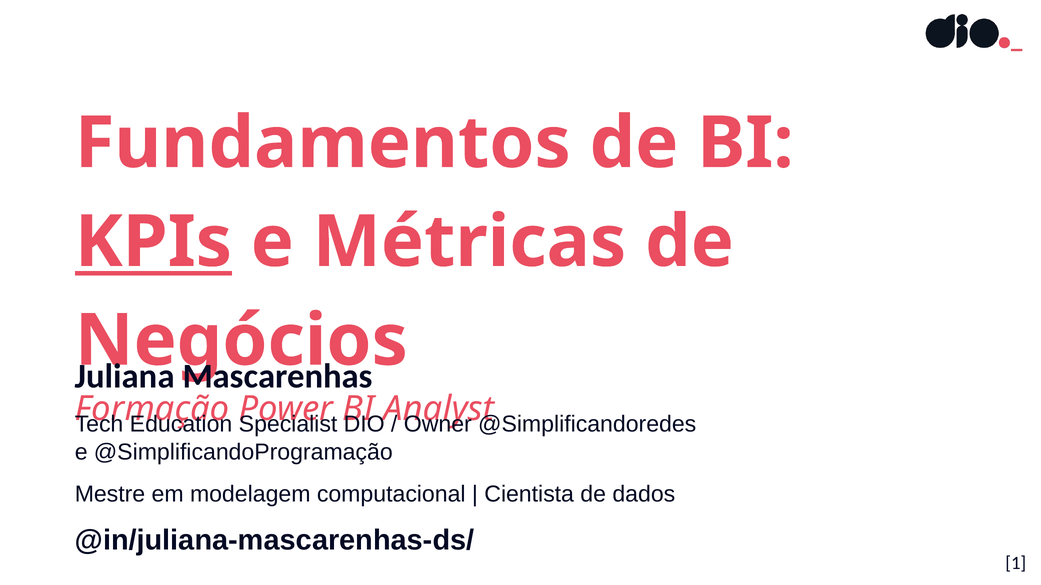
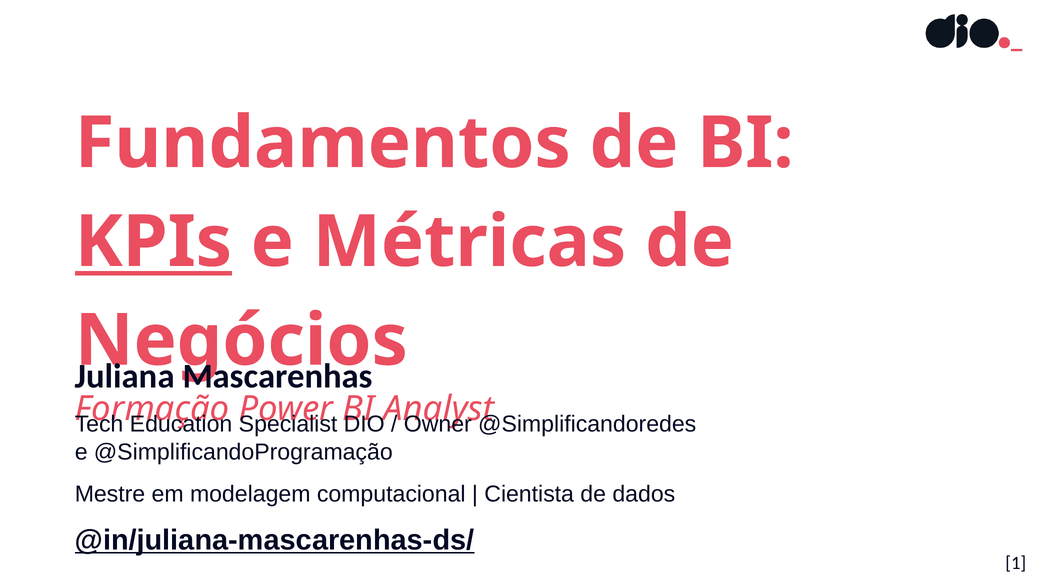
@in/juliana-mascarenhas-ds/ underline: none -> present
